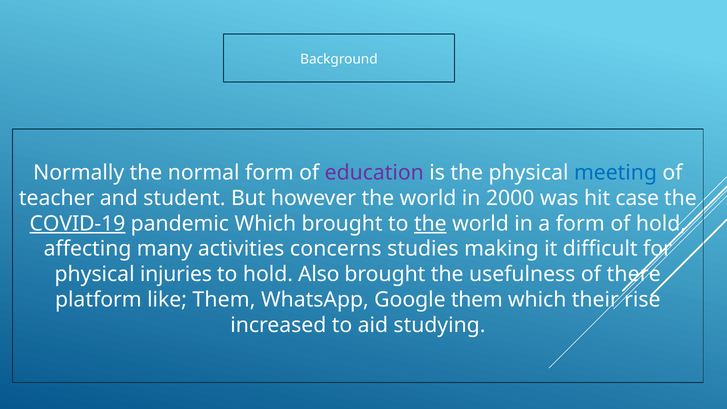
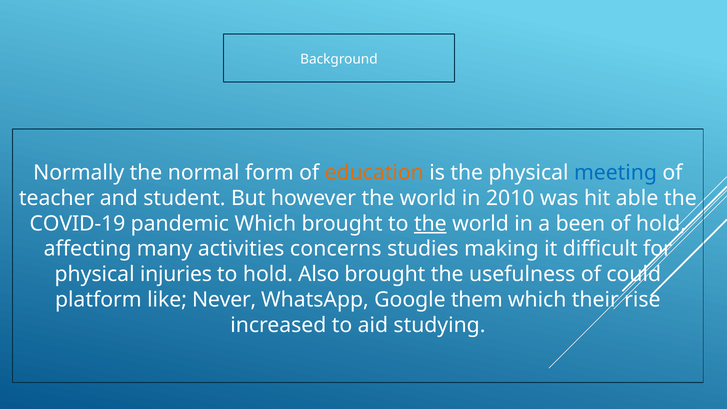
education colour: purple -> orange
2000: 2000 -> 2010
case: case -> able
COVID-19 underline: present -> none
a form: form -> been
there: there -> could
like Them: Them -> Never
